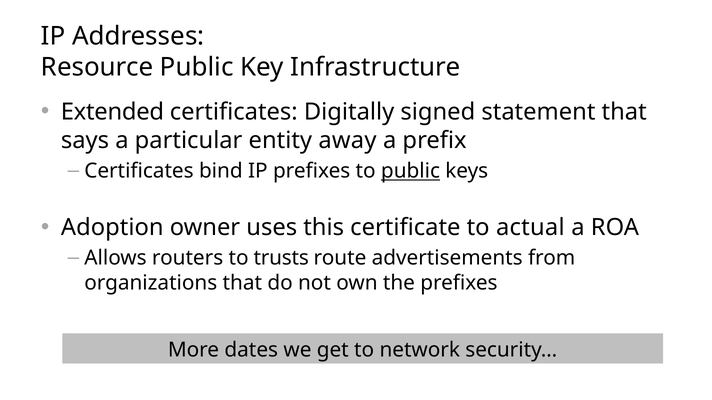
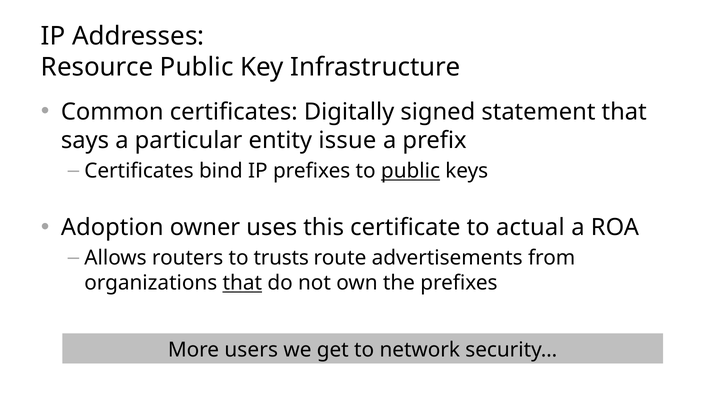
Extended: Extended -> Common
away: away -> issue
that at (242, 283) underline: none -> present
dates: dates -> users
